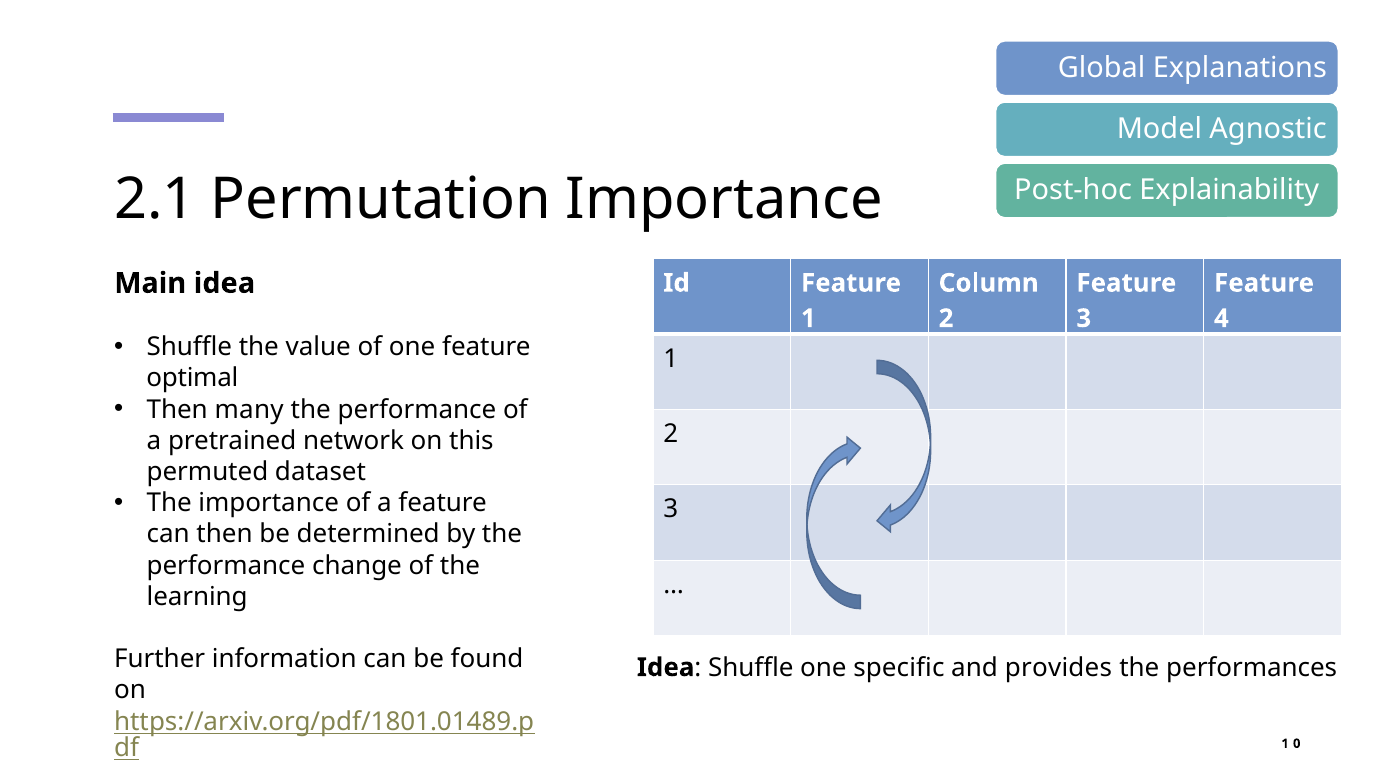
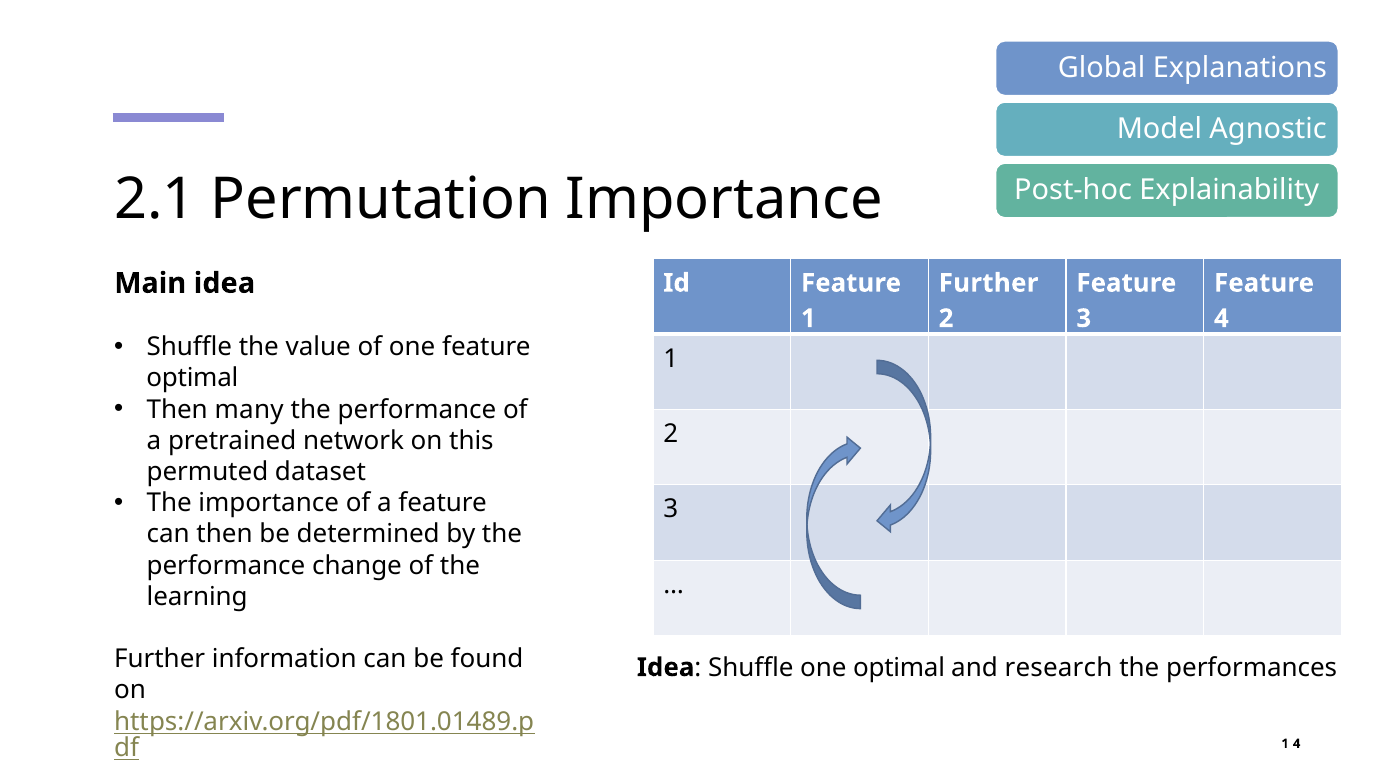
Column at (989, 283): Column -> Further
one specific: specific -> optimal
provides: provides -> research
1 0: 0 -> 4
